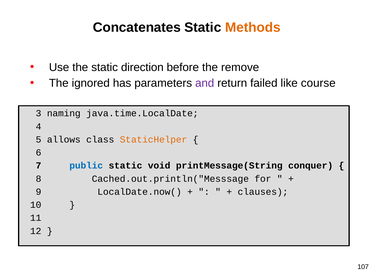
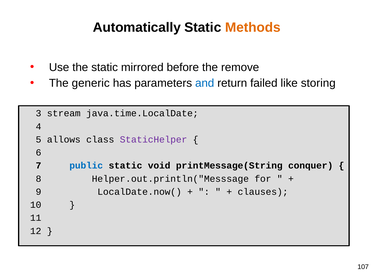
Concatenates: Concatenates -> Automatically
direction: direction -> mirrored
ignored: ignored -> generic
and colour: purple -> blue
course: course -> storing
naming: naming -> stream
StaticHelper colour: orange -> purple
Cached.out.println("Messsage: Cached.out.println("Messsage -> Helper.out.println("Messsage
